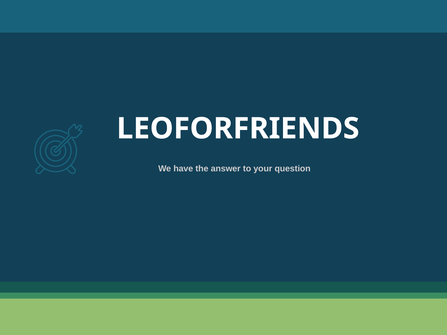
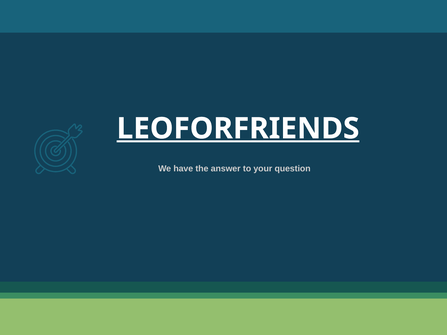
LEOFORFRIENDS underline: none -> present
